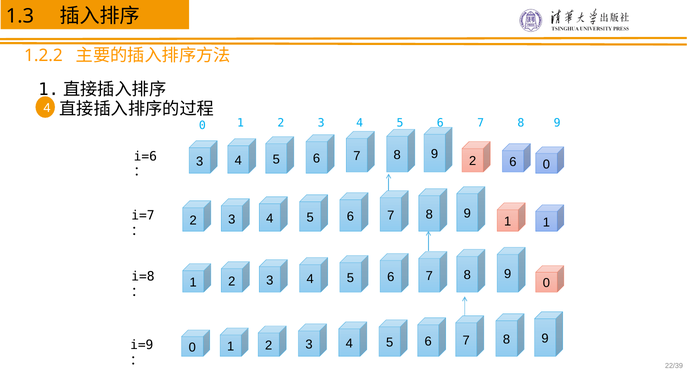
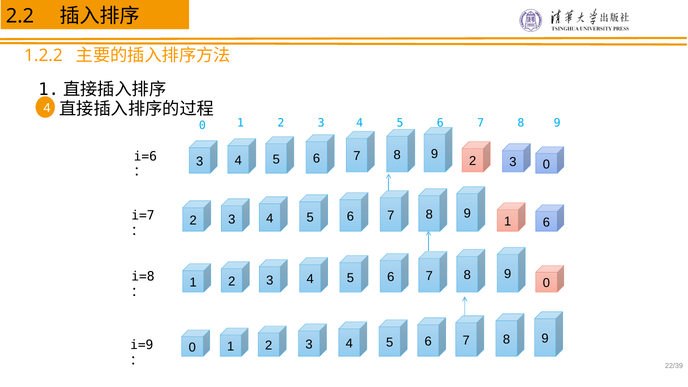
1.3: 1.3 -> 2.2
3 2 6: 6 -> 3
1 1: 1 -> 6
